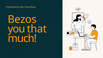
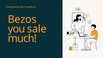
that: that -> sale
